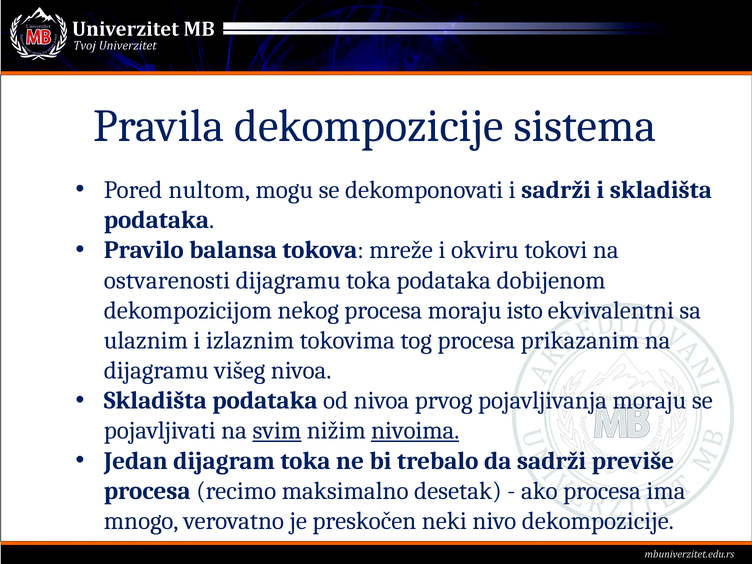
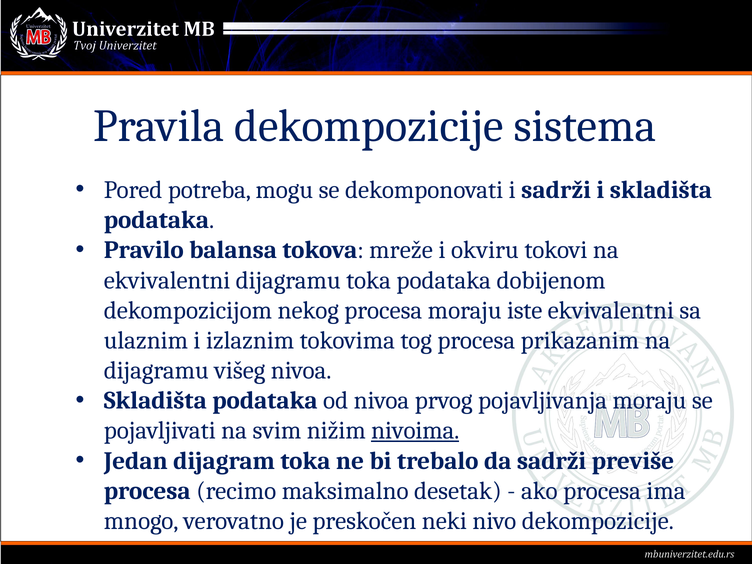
nultom: nultom -> potreba
ostvarenosti at (167, 280): ostvarenosti -> ekvivalentni
isto: isto -> iste
svim underline: present -> none
